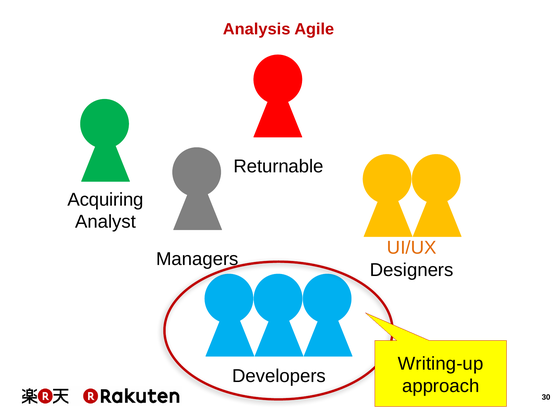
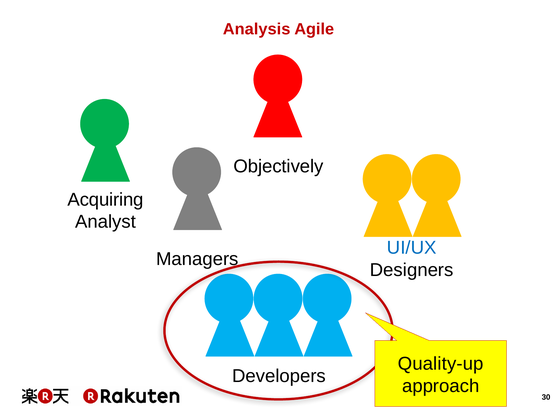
Returnable: Returnable -> Objectively
UI/UX colour: orange -> blue
Writing-up: Writing-up -> Quality-up
